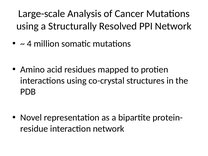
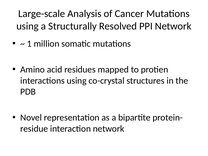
4: 4 -> 1
